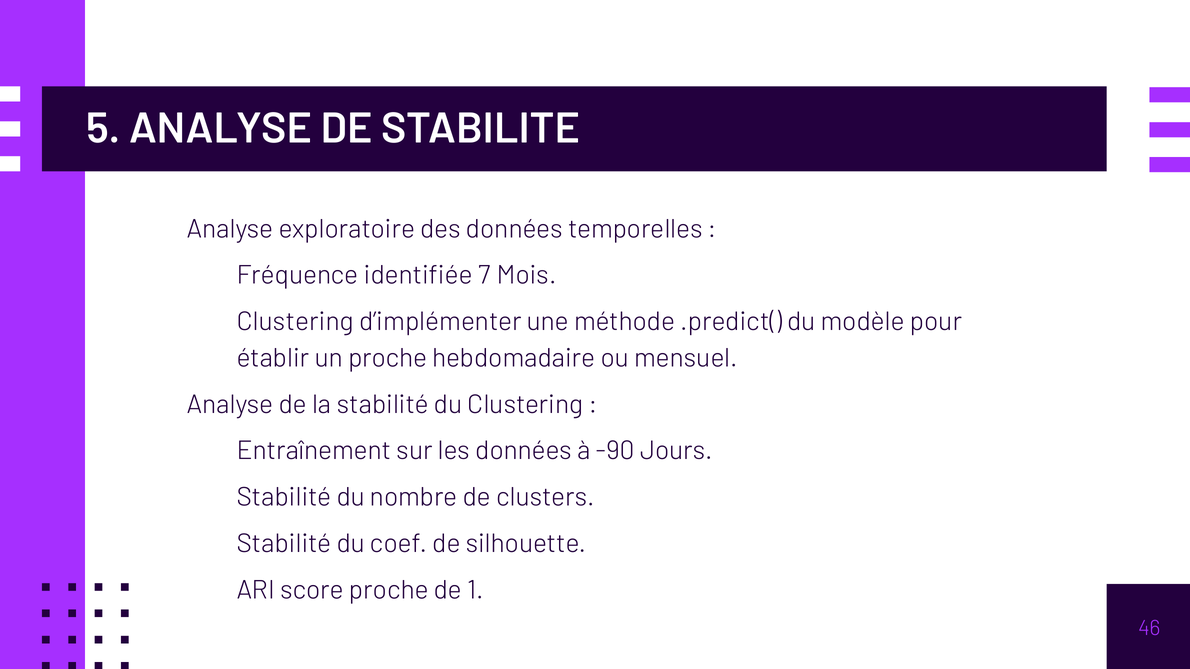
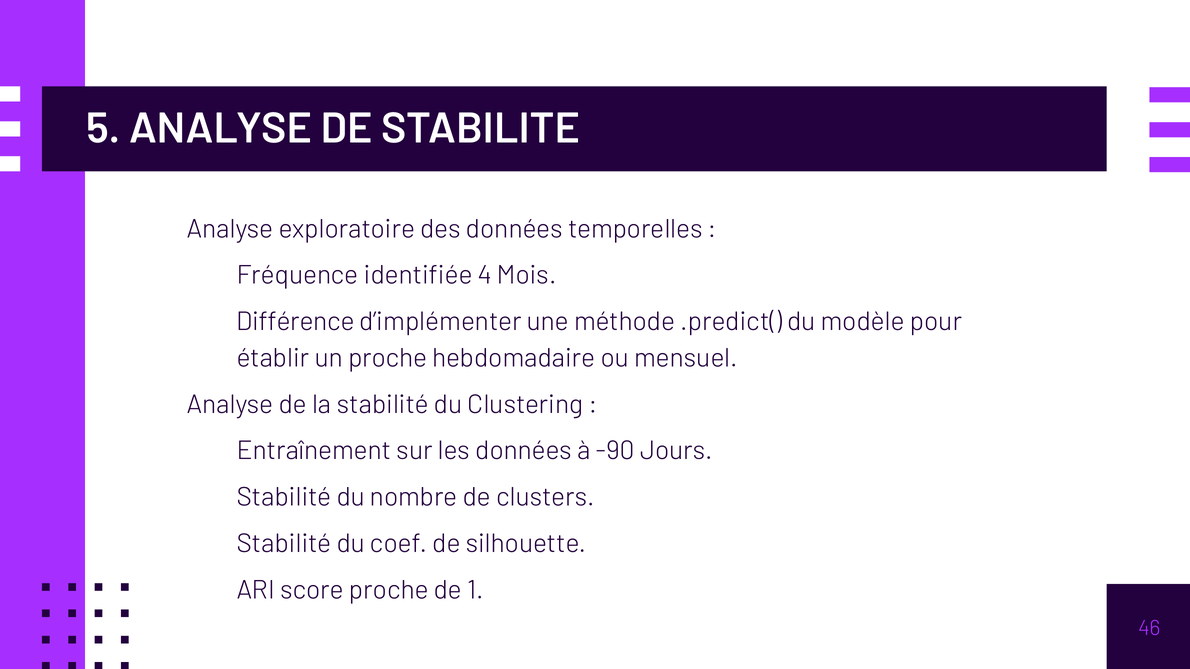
7: 7 -> 4
Clustering at (295, 322): Clustering -> Différence
